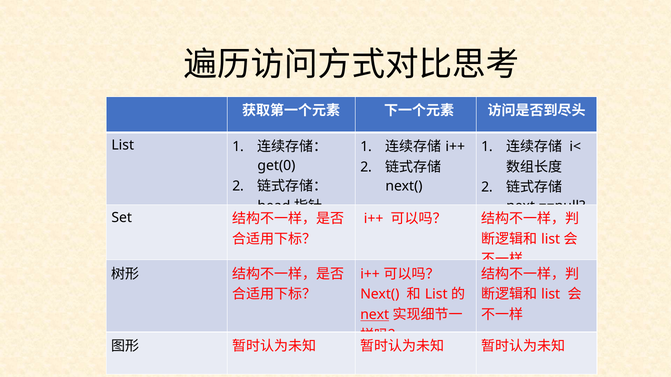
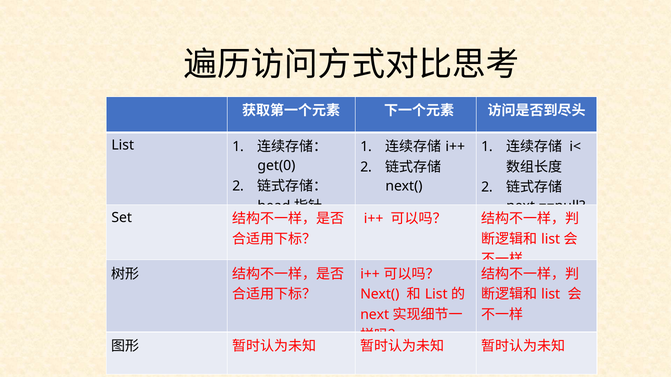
next at (375, 315) underline: present -> none
